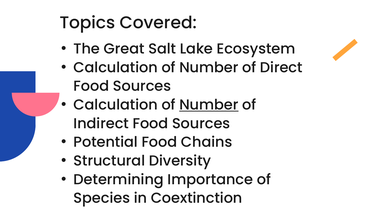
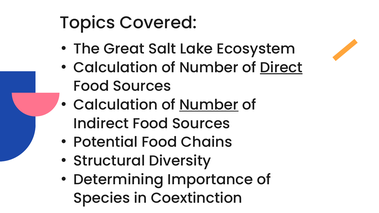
Direct underline: none -> present
